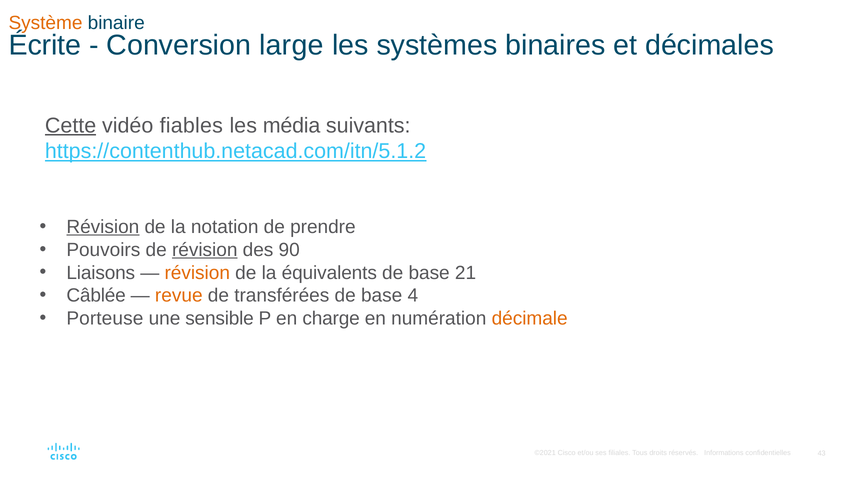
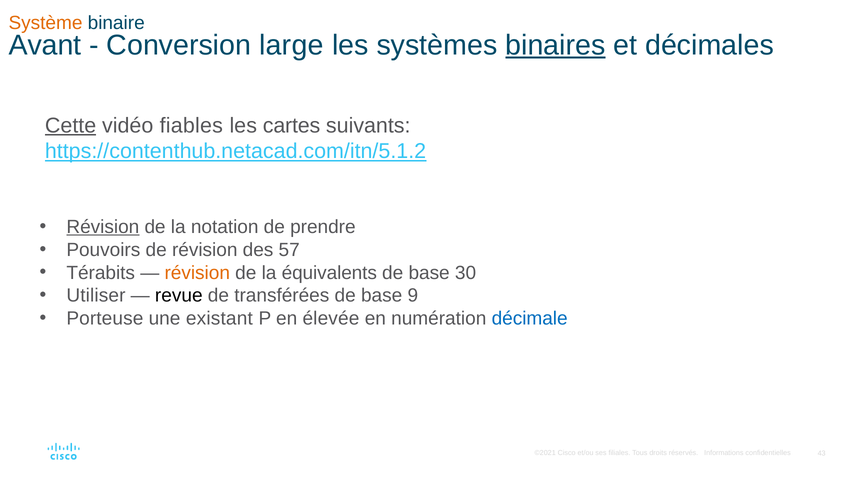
Écrite: Écrite -> Avant
binaires underline: none -> present
média: média -> cartes
révision at (205, 250) underline: present -> none
90: 90 -> 57
Liaisons: Liaisons -> Térabits
21: 21 -> 30
Câblée: Câblée -> Utiliser
revue colour: orange -> black
4: 4 -> 9
sensible: sensible -> existant
charge: charge -> élevée
décimale colour: orange -> blue
